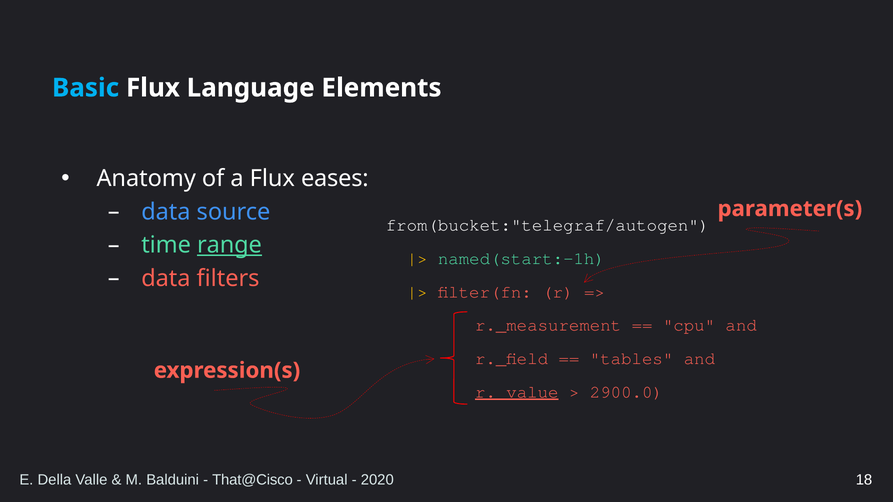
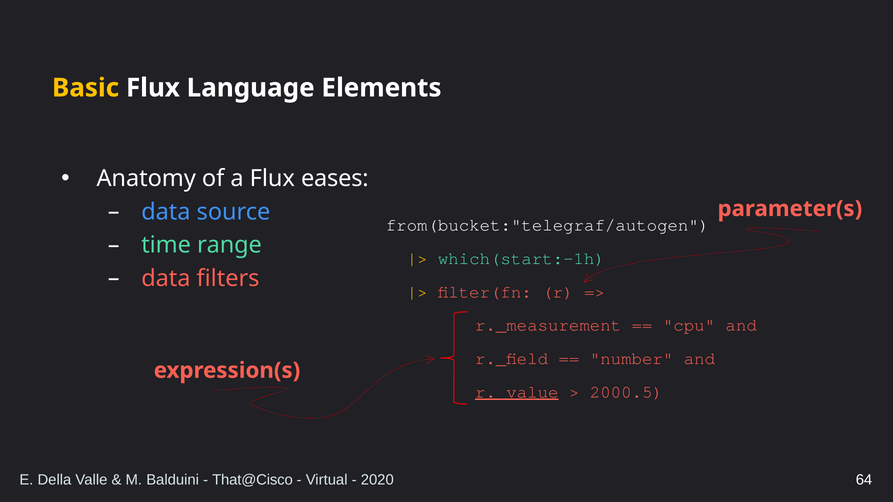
Basic colour: light blue -> yellow
range underline: present -> none
named(start:-1h: named(start:-1h -> which(start:-1h
tables: tables -> number
2900.0: 2900.0 -> 2000.5
18: 18 -> 64
